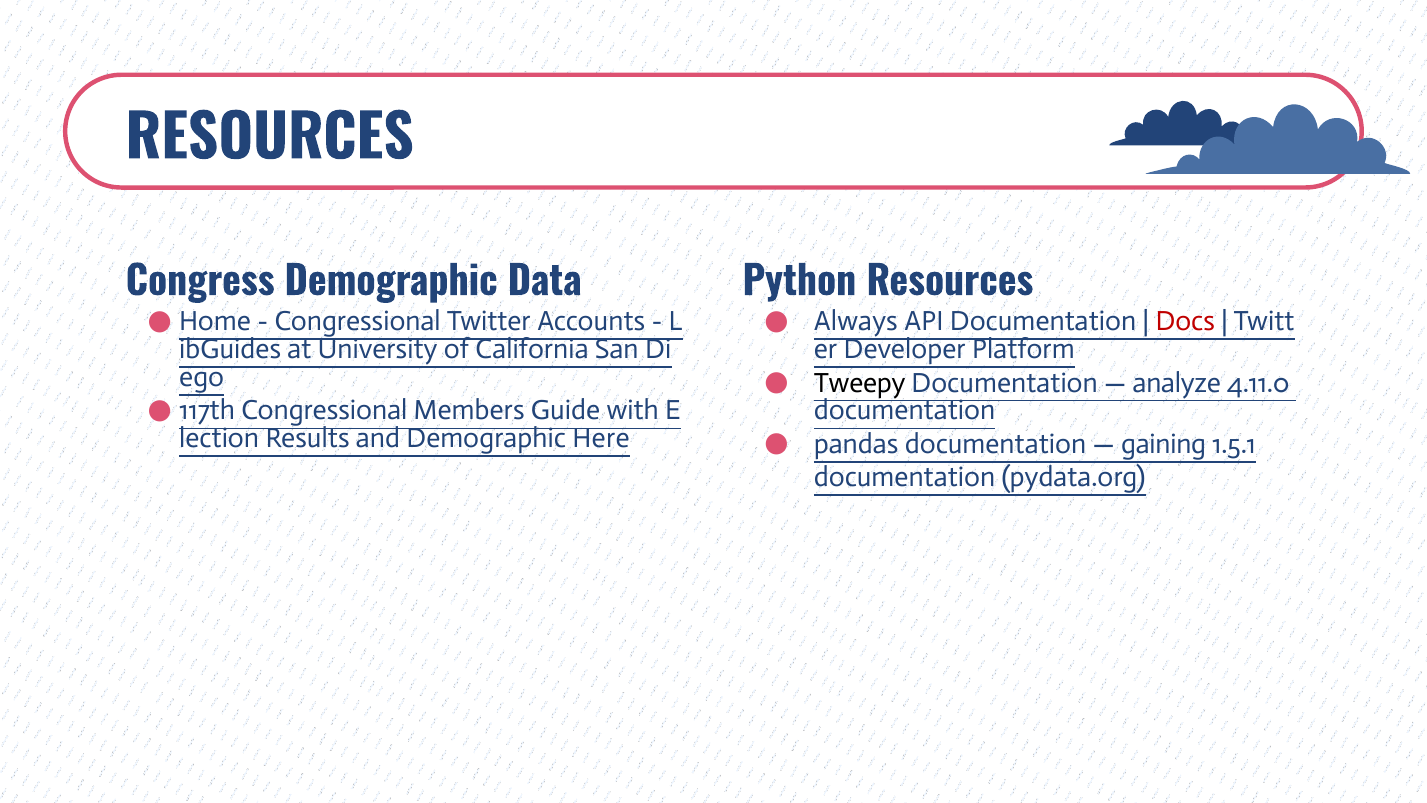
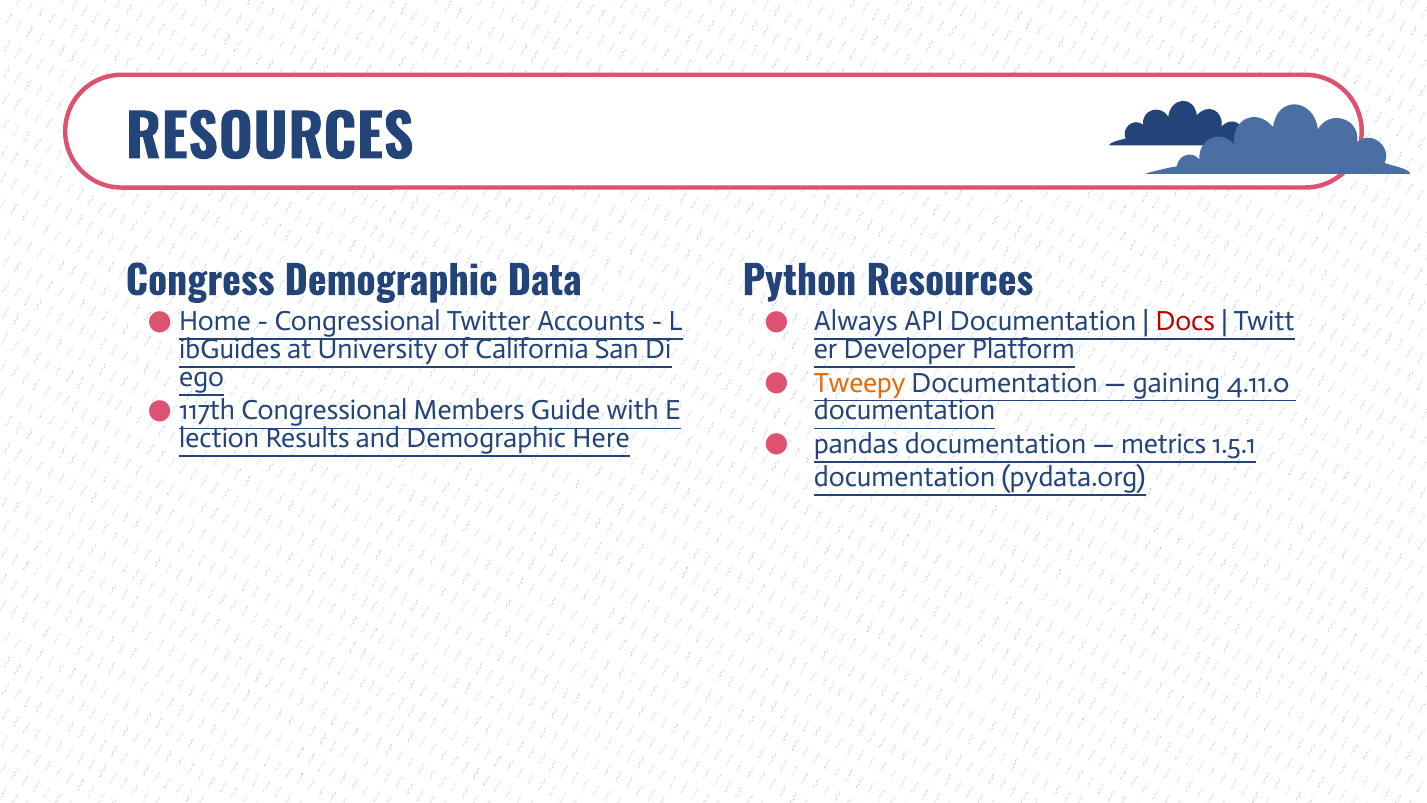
Tweepy colour: black -> orange
analyze: analyze -> gaining
gaining: gaining -> metrics
